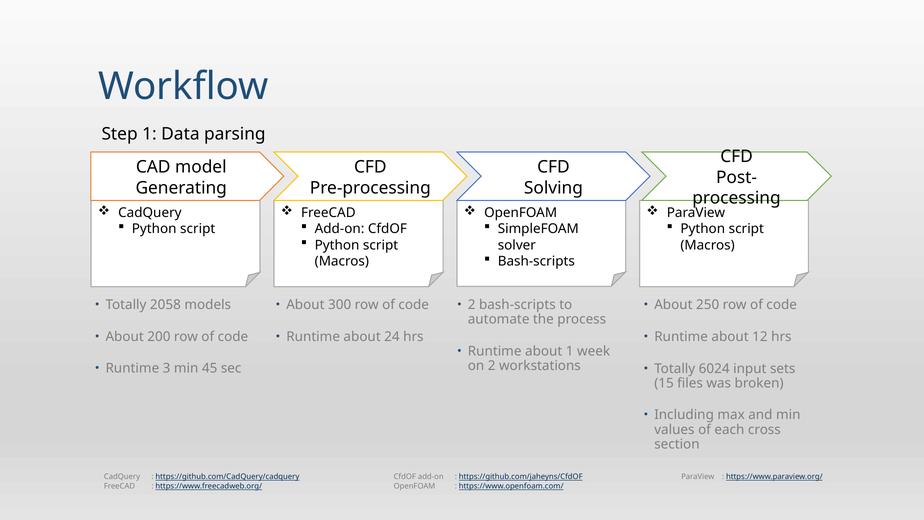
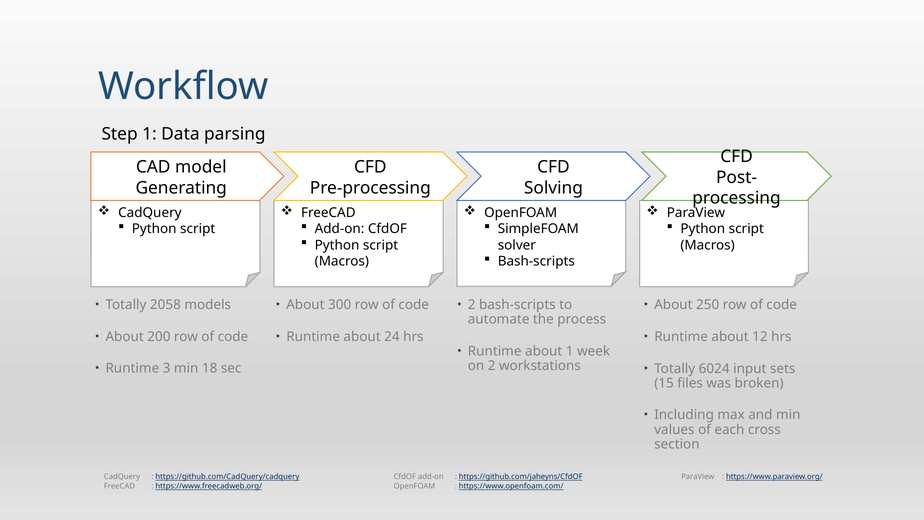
45: 45 -> 18
